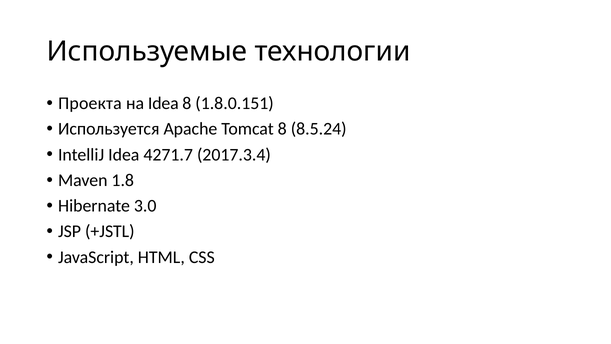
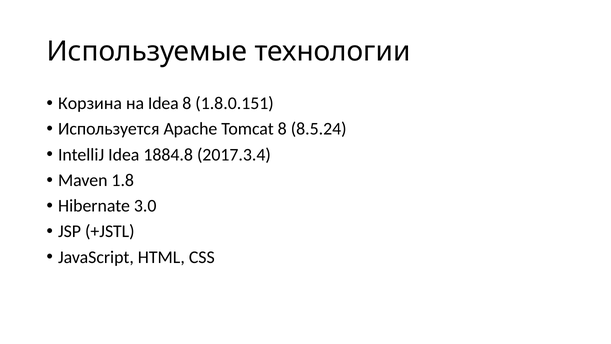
Проекта: Проекта -> Корзина
4271.7: 4271.7 -> 1884.8
